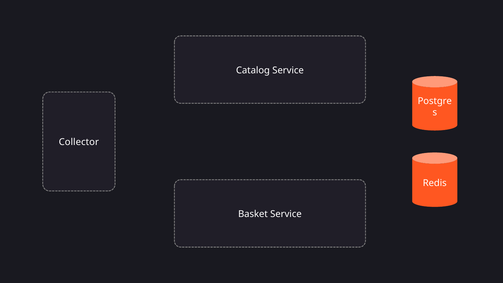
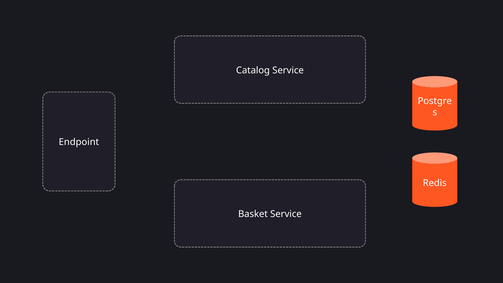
Collector: Collector -> Endpoint
